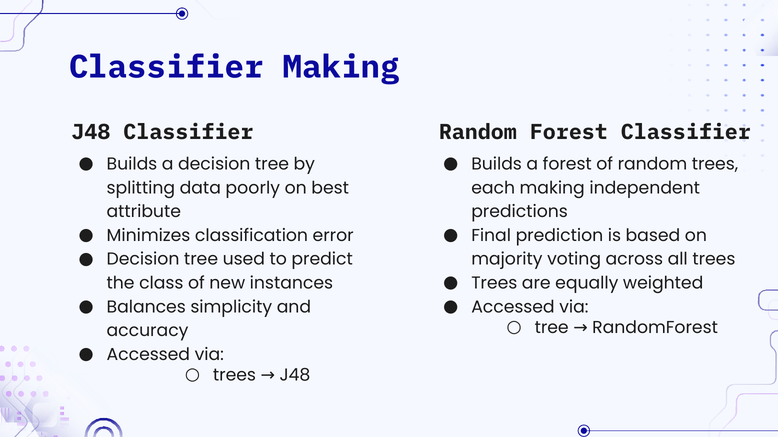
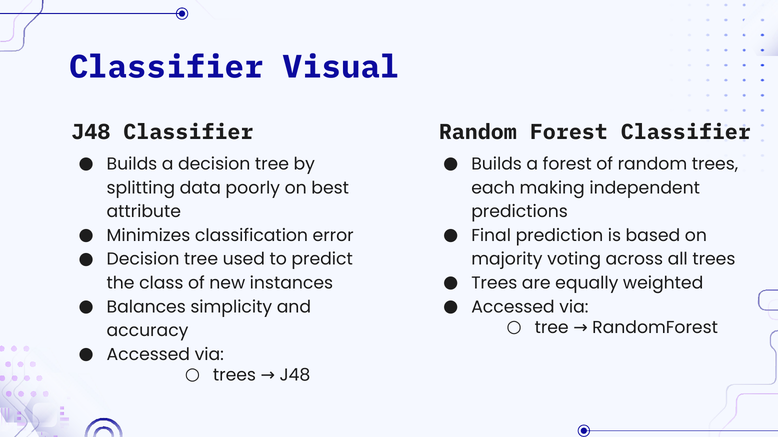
Classifier Making: Making -> Visual
